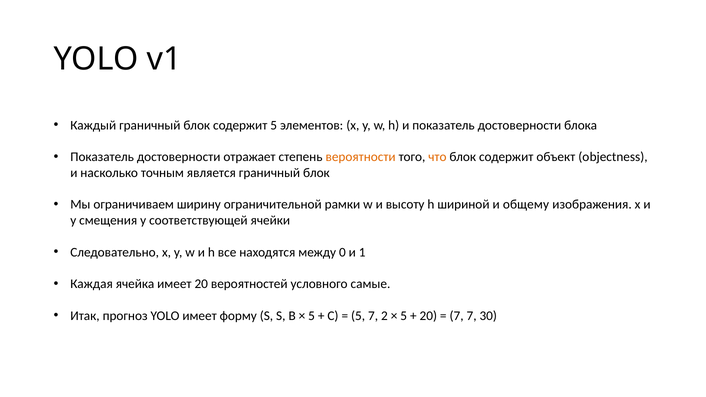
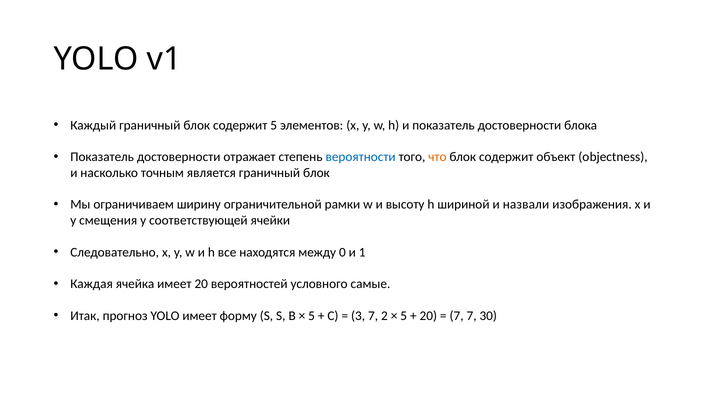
вероятности colour: orange -> blue
общему: общему -> назвали
5 at (358, 316): 5 -> 3
